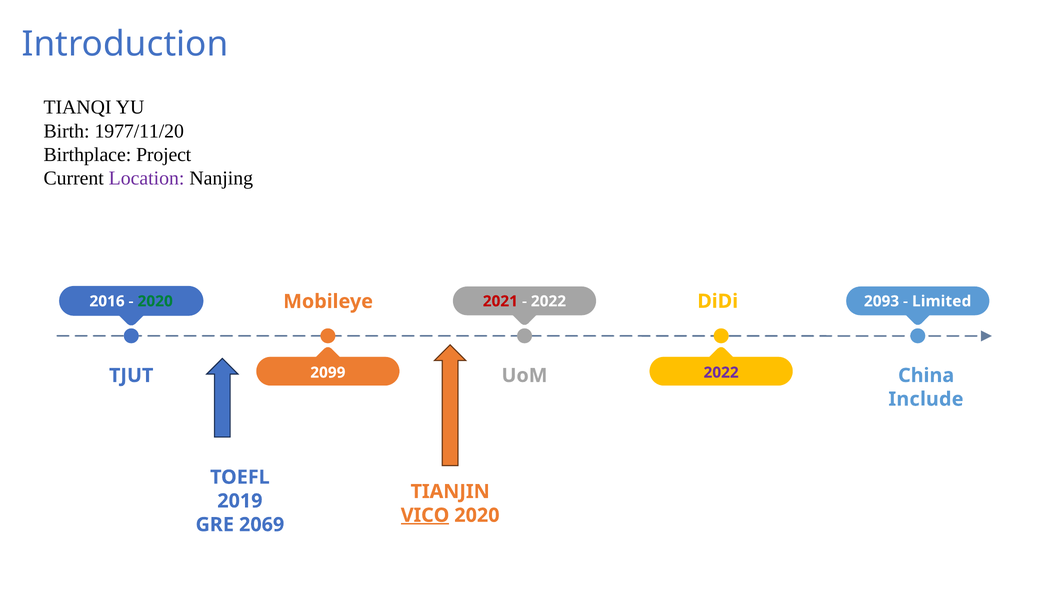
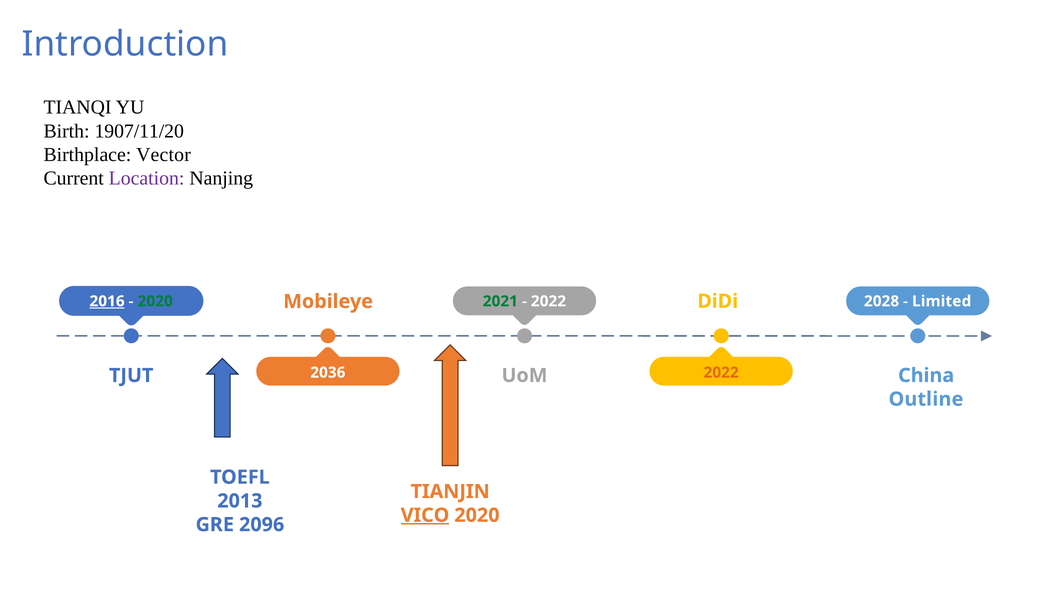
1977/11/20: 1977/11/20 -> 1907/11/20
Project: Project -> Vector
2093: 2093 -> 2028
2021 colour: red -> green
2016 underline: none -> present
2099: 2099 -> 2036
2022 at (721, 373) colour: purple -> orange
Include: Include -> Outline
2019: 2019 -> 2013
2069: 2069 -> 2096
